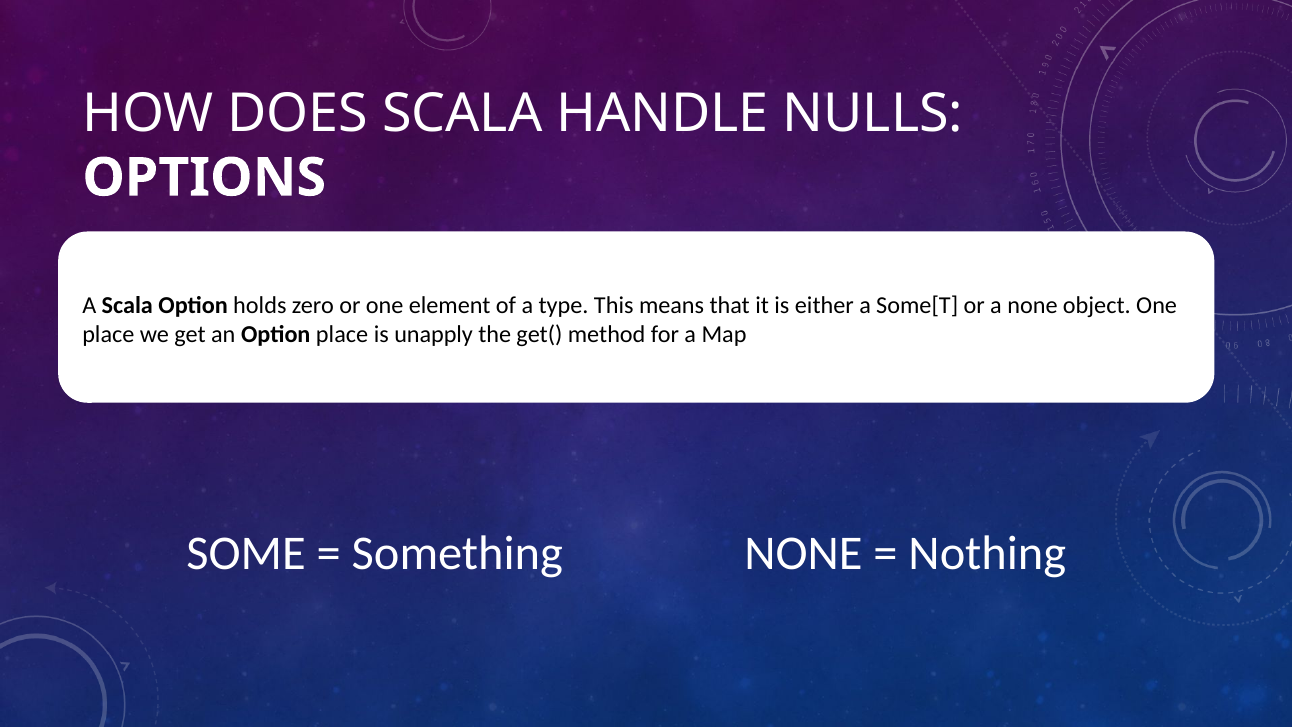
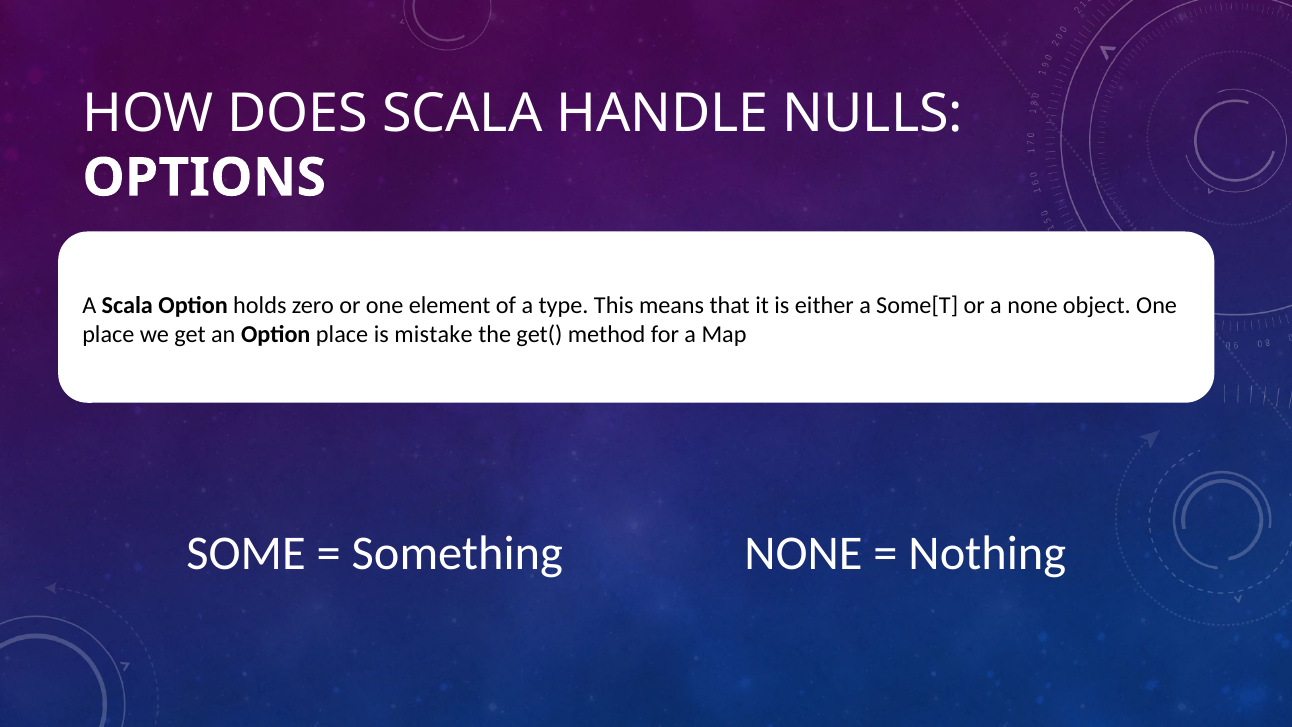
unapply: unapply -> mistake
